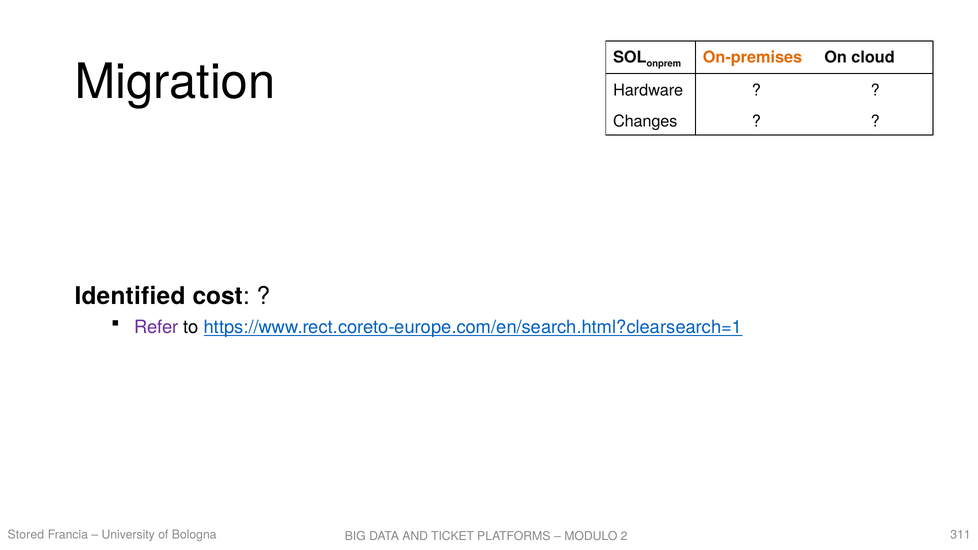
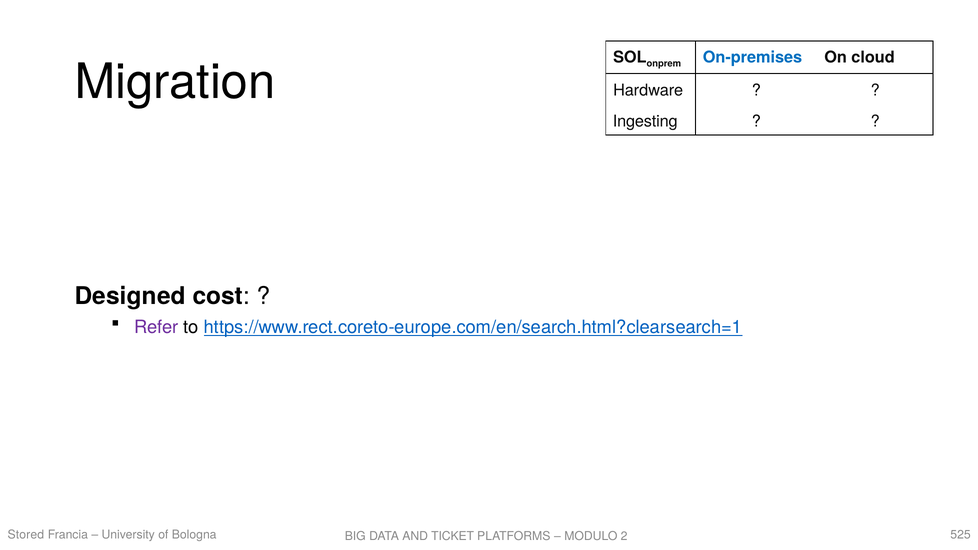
On-premises colour: orange -> blue
Changes: Changes -> Ingesting
Identified: Identified -> Designed
311: 311 -> 525
